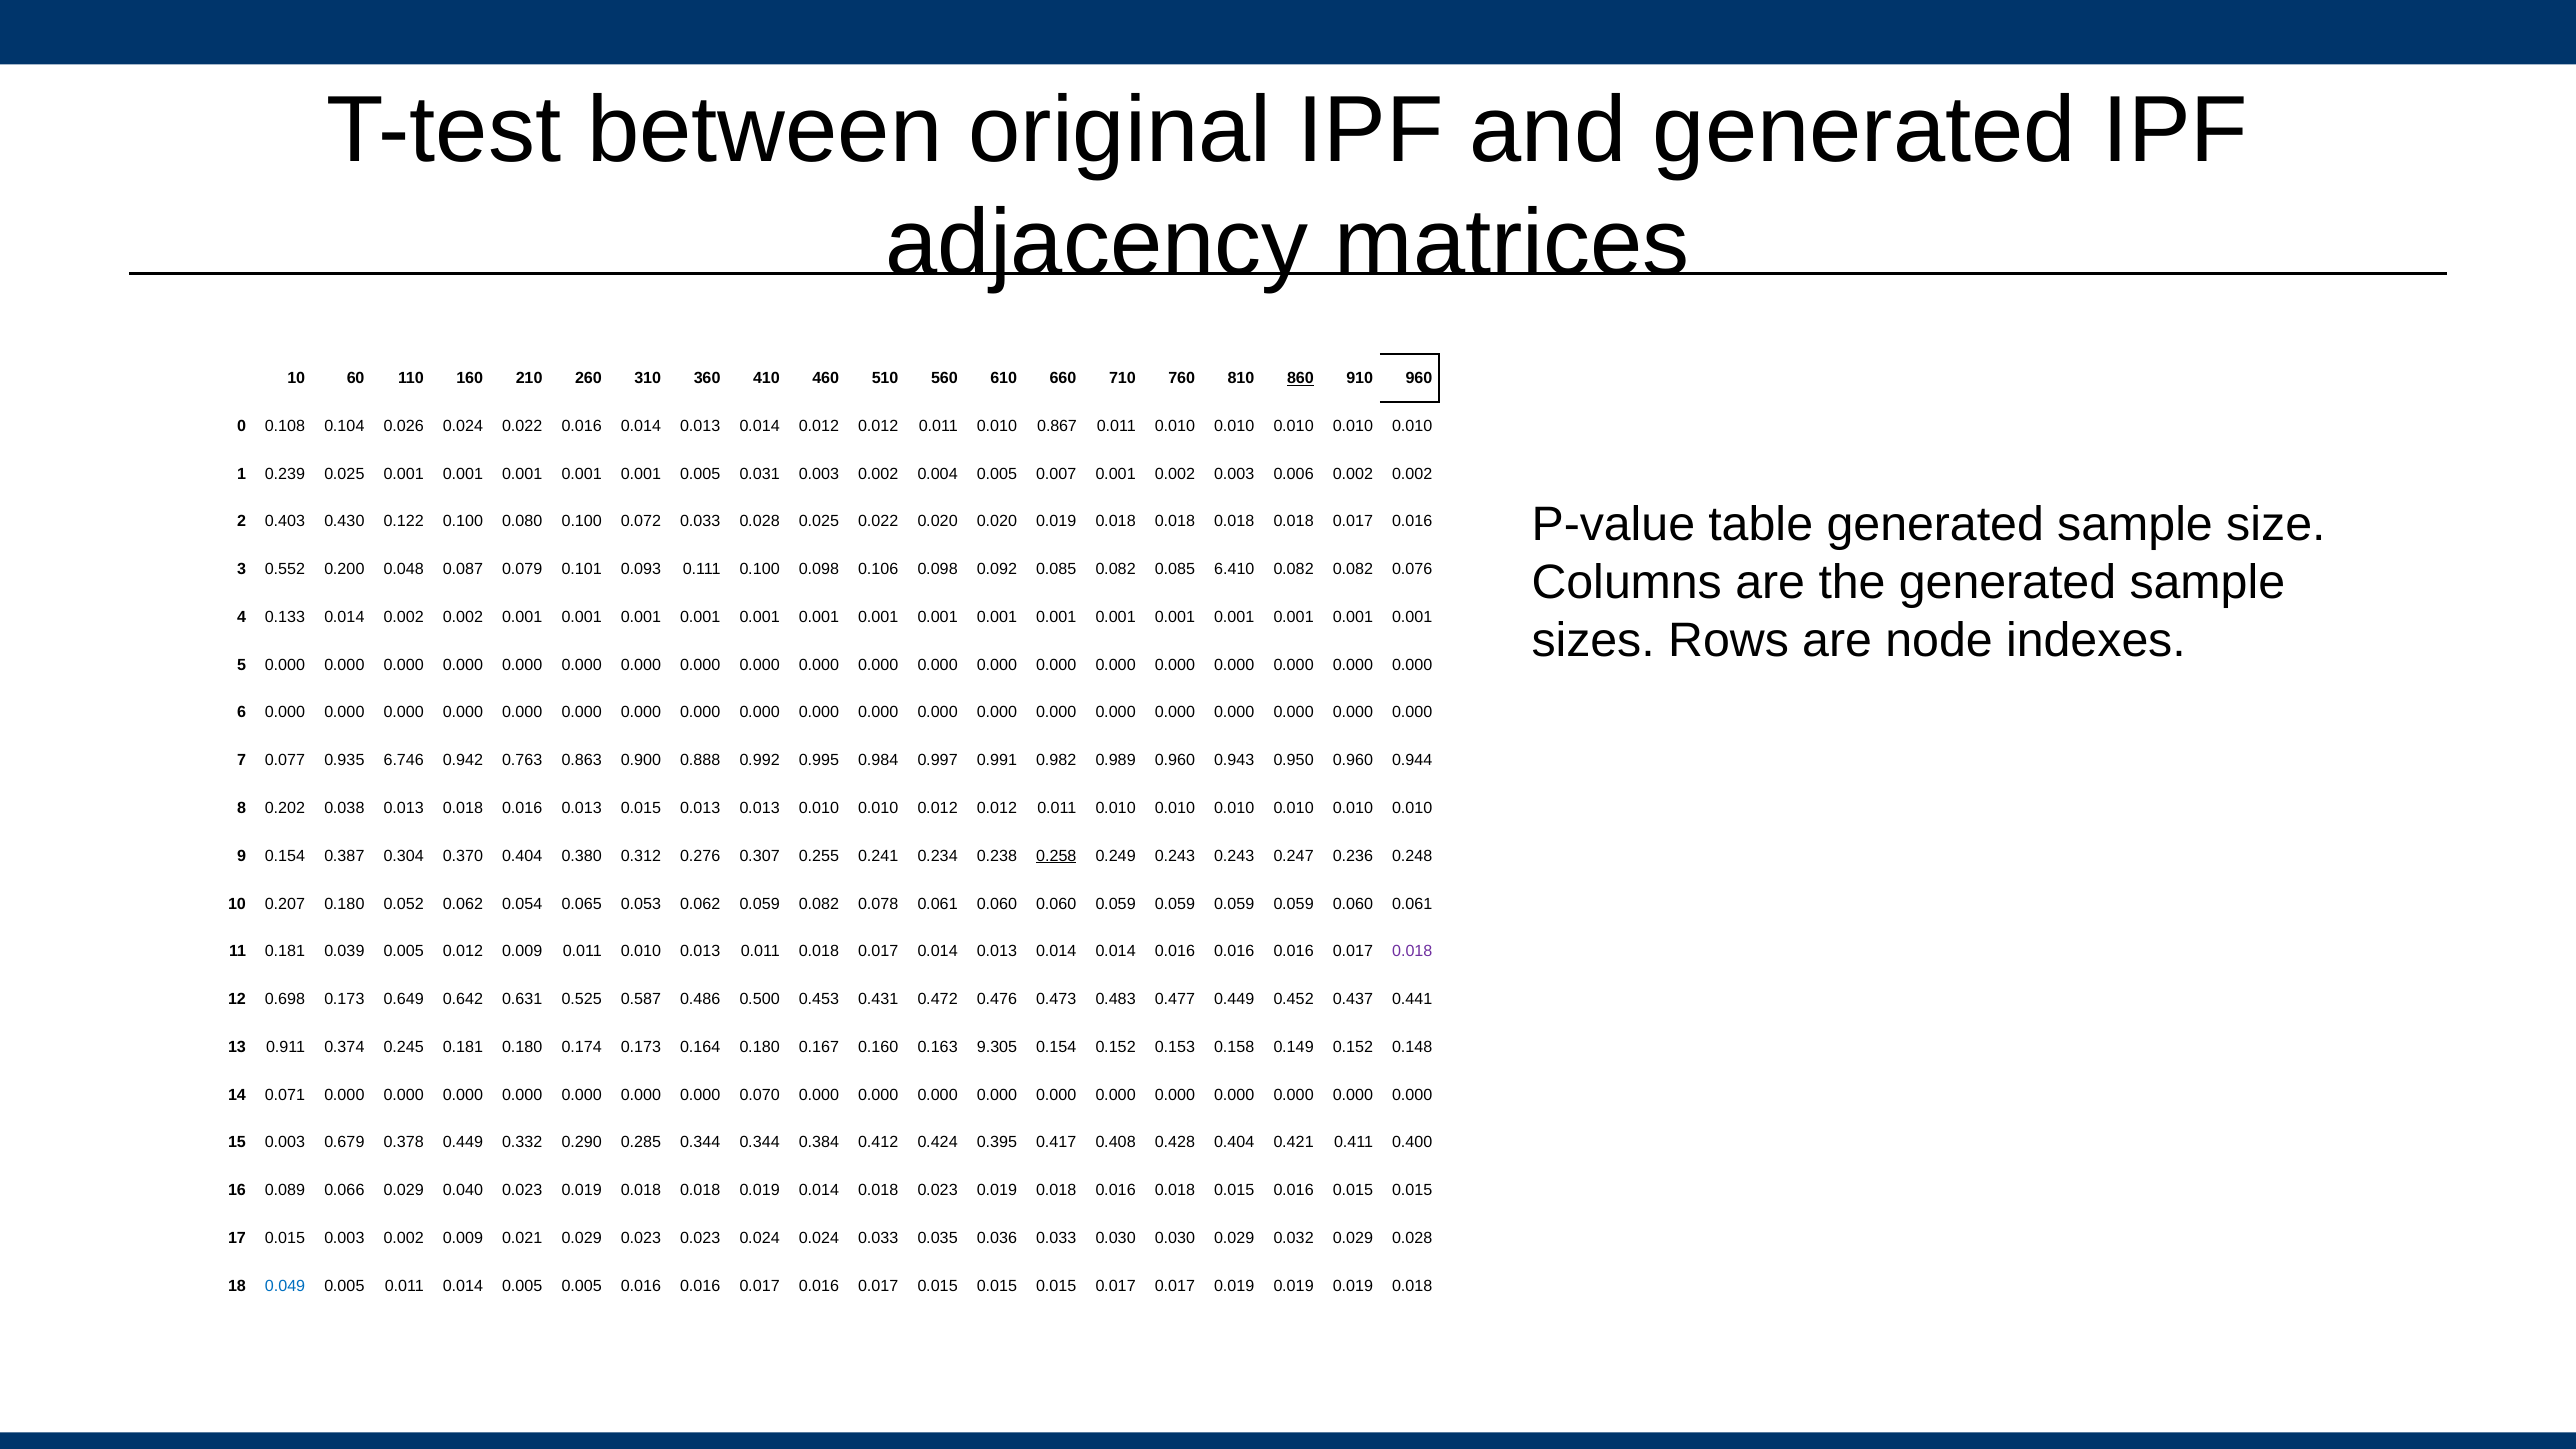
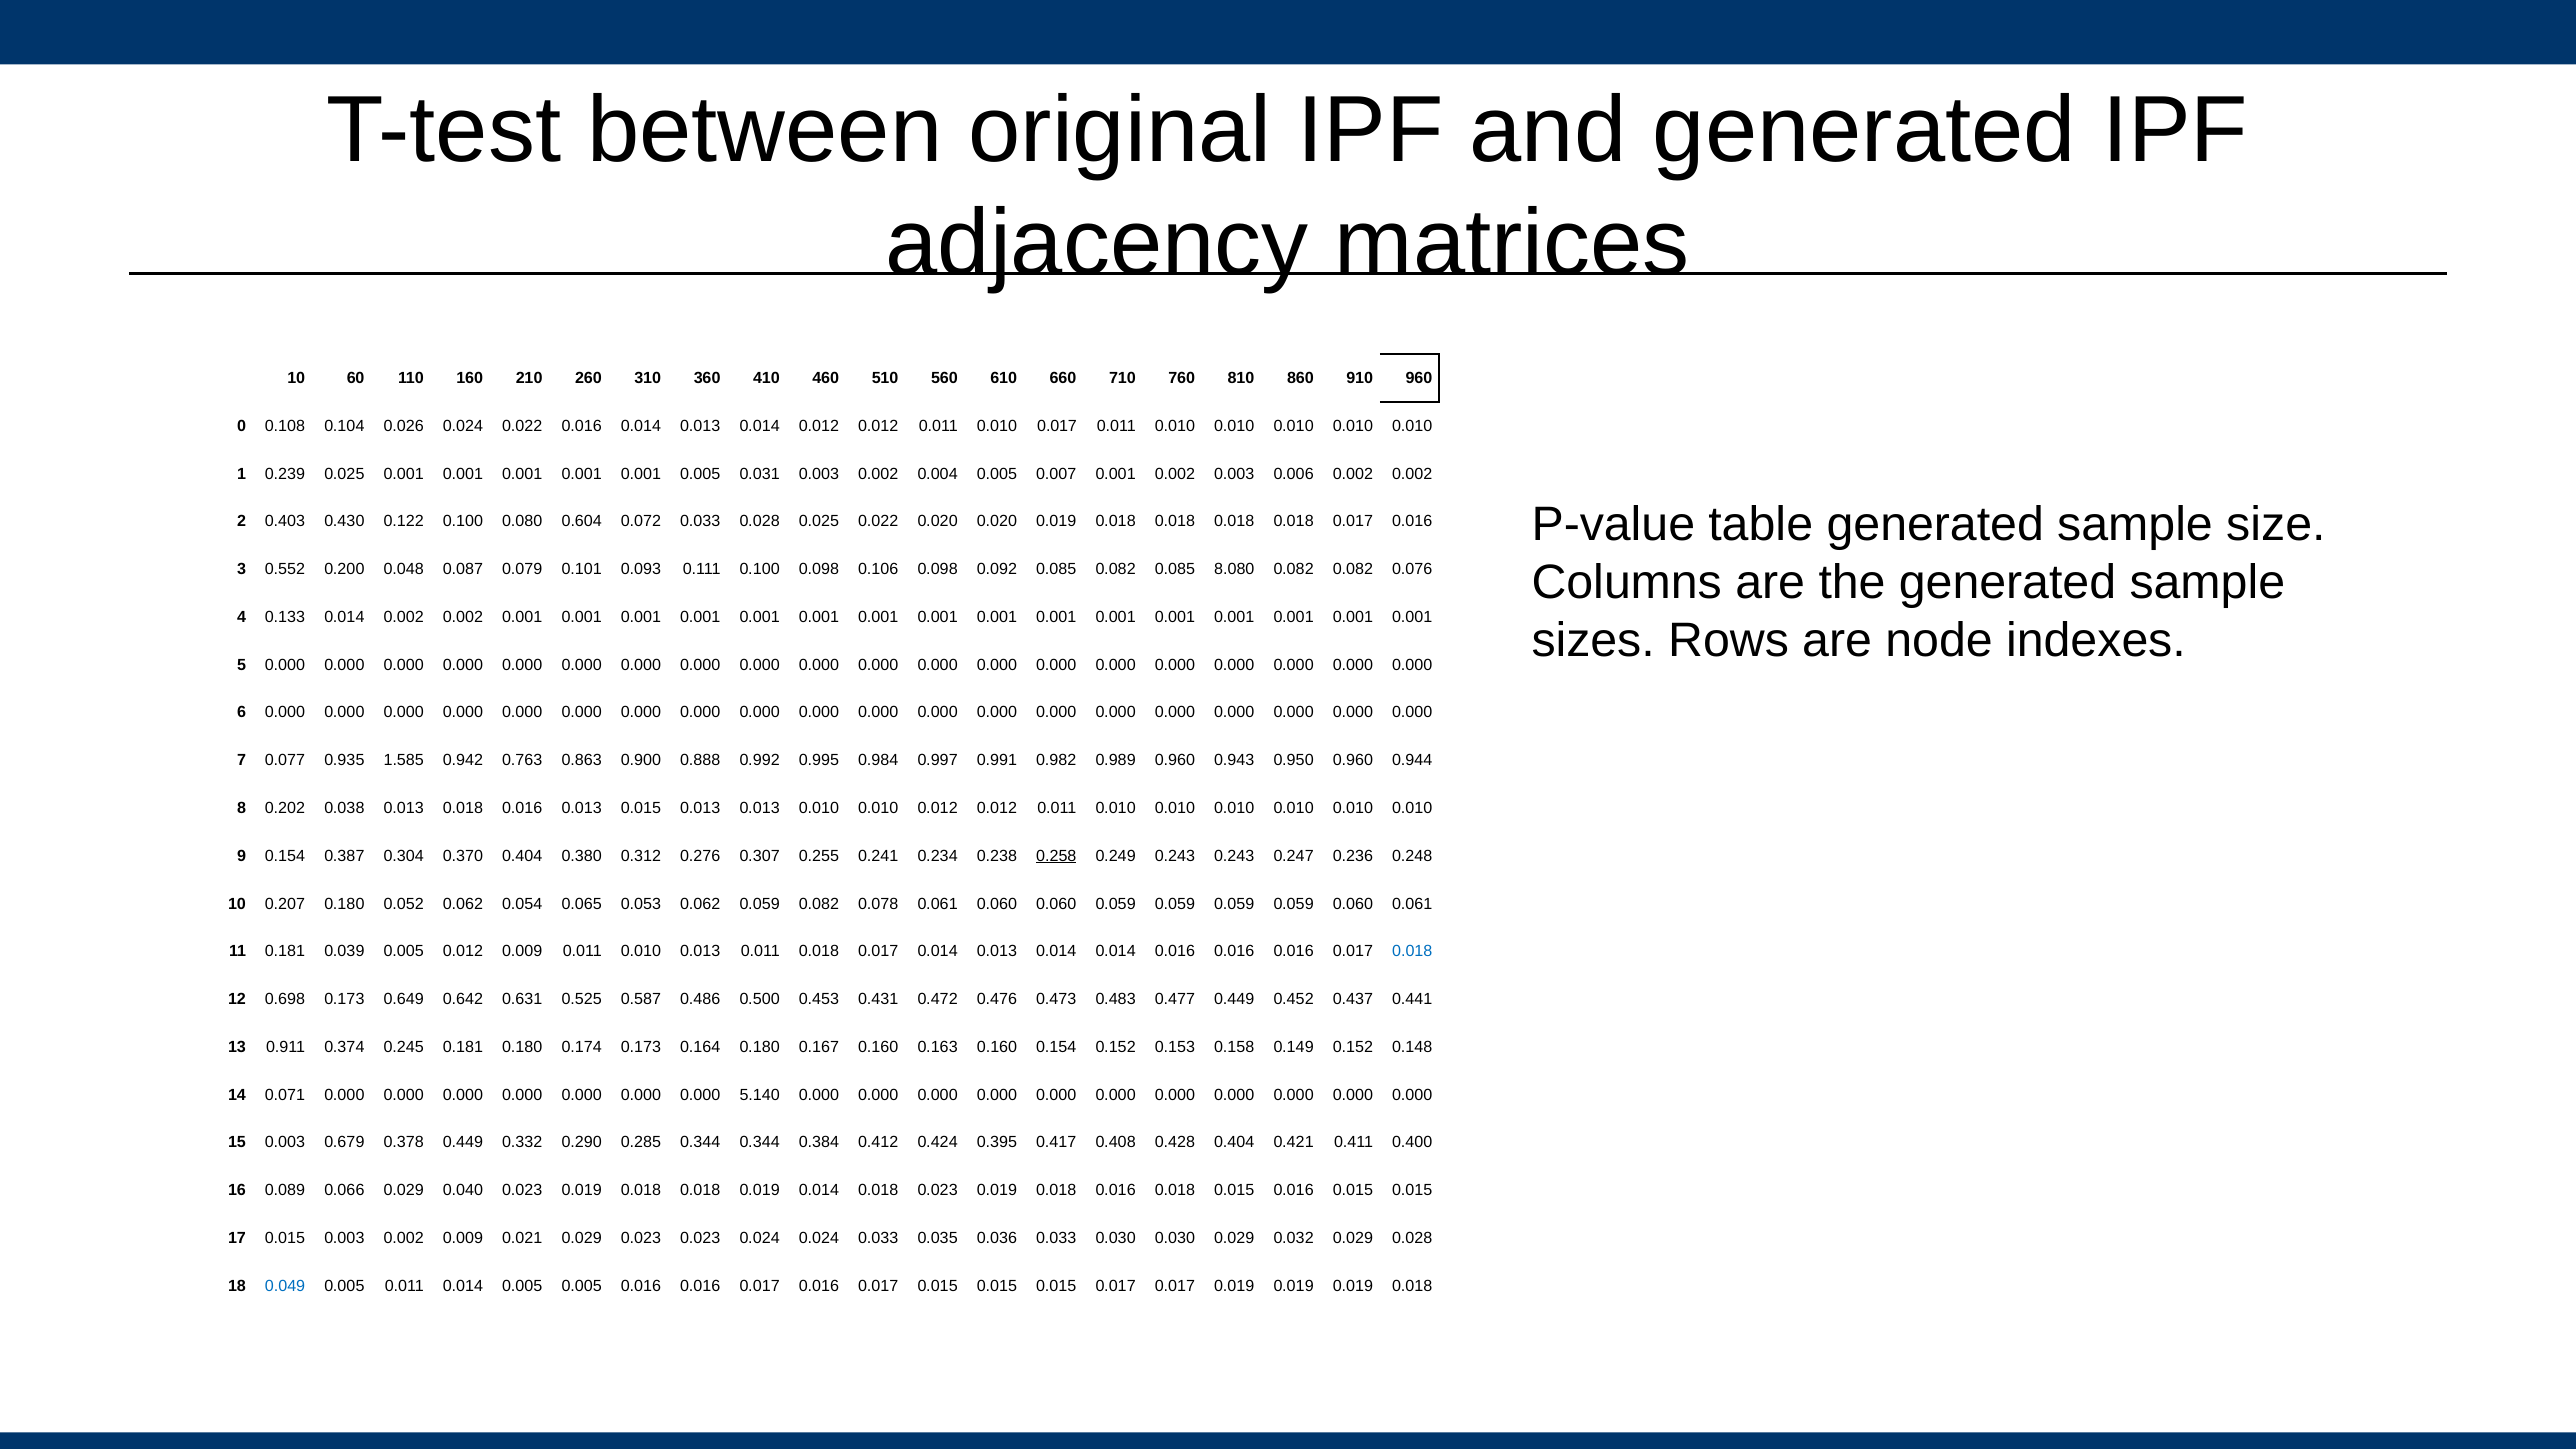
860 underline: present -> none
0.010 0.867: 0.867 -> 0.017
0.080 0.100: 0.100 -> 0.604
6.410: 6.410 -> 8.080
6.746: 6.746 -> 1.585
0.018 at (1412, 951) colour: purple -> blue
0.163 9.305: 9.305 -> 0.160
0.070: 0.070 -> 5.140
